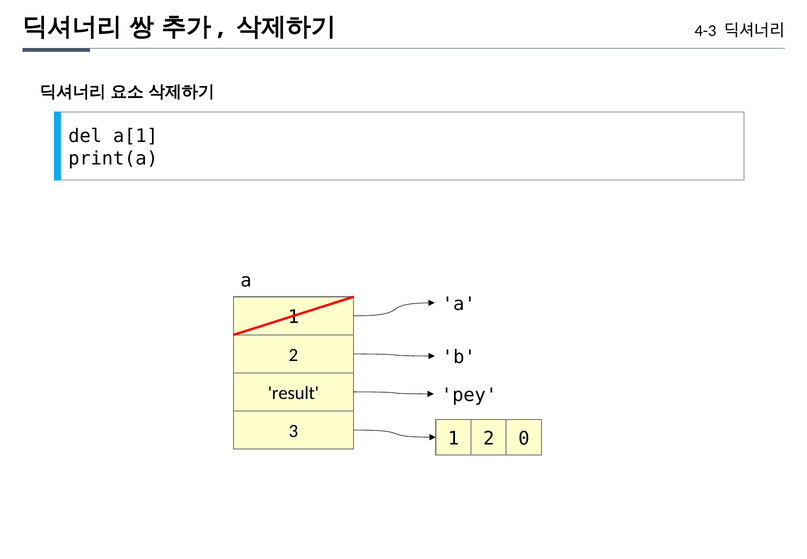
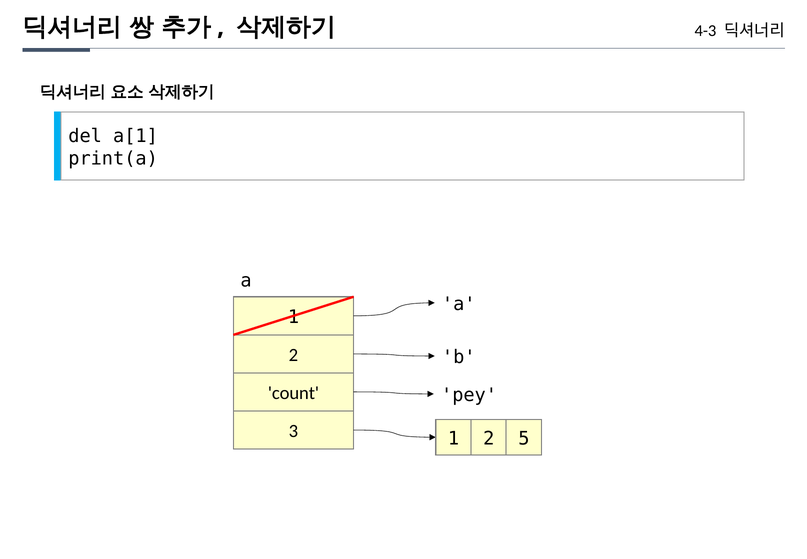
result: result -> count
0: 0 -> 5
